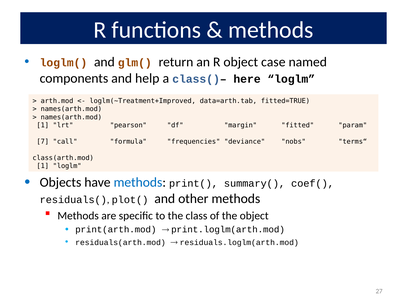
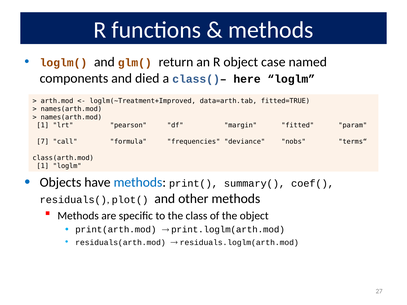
help: help -> died
